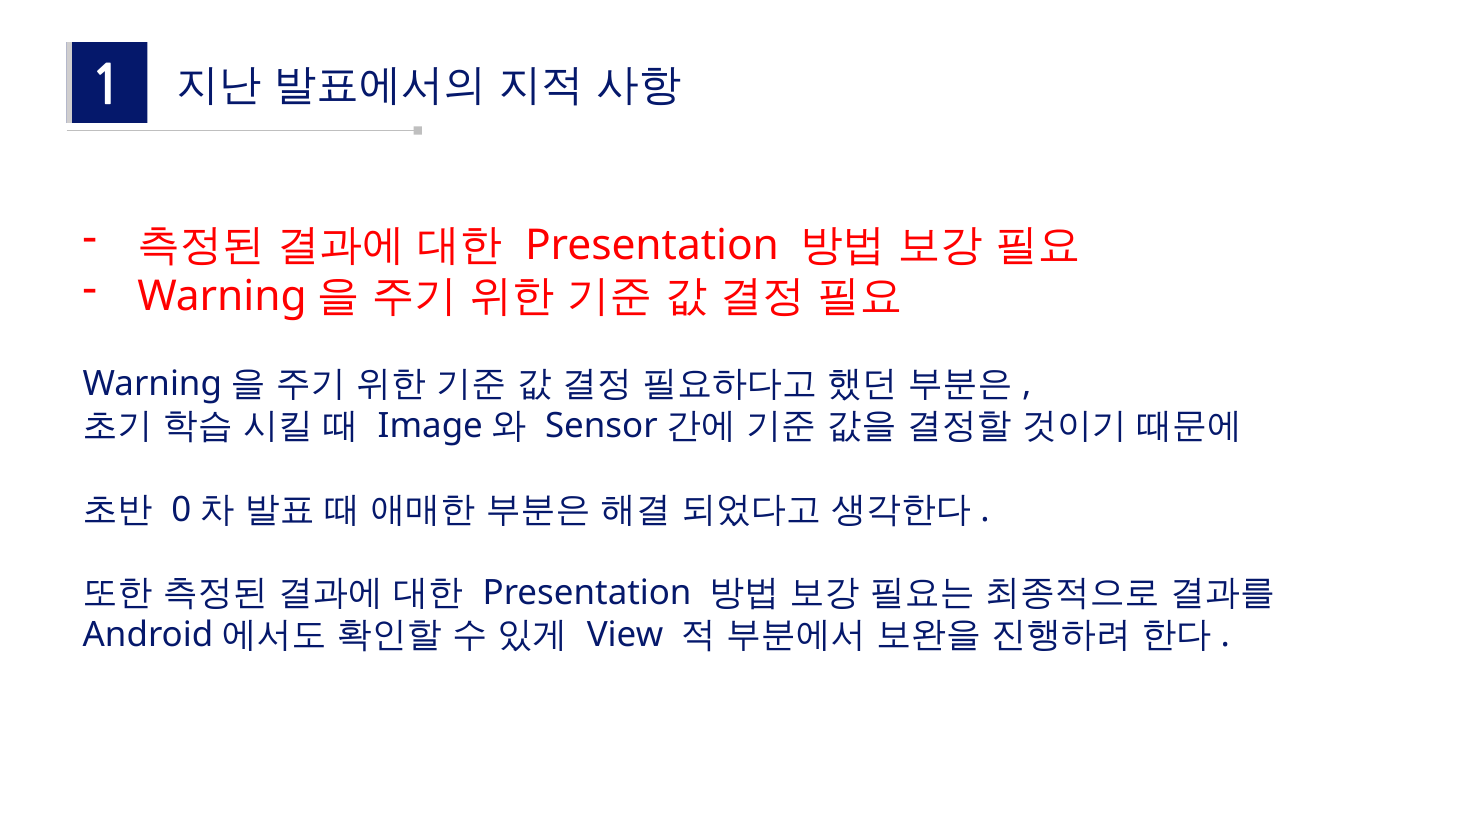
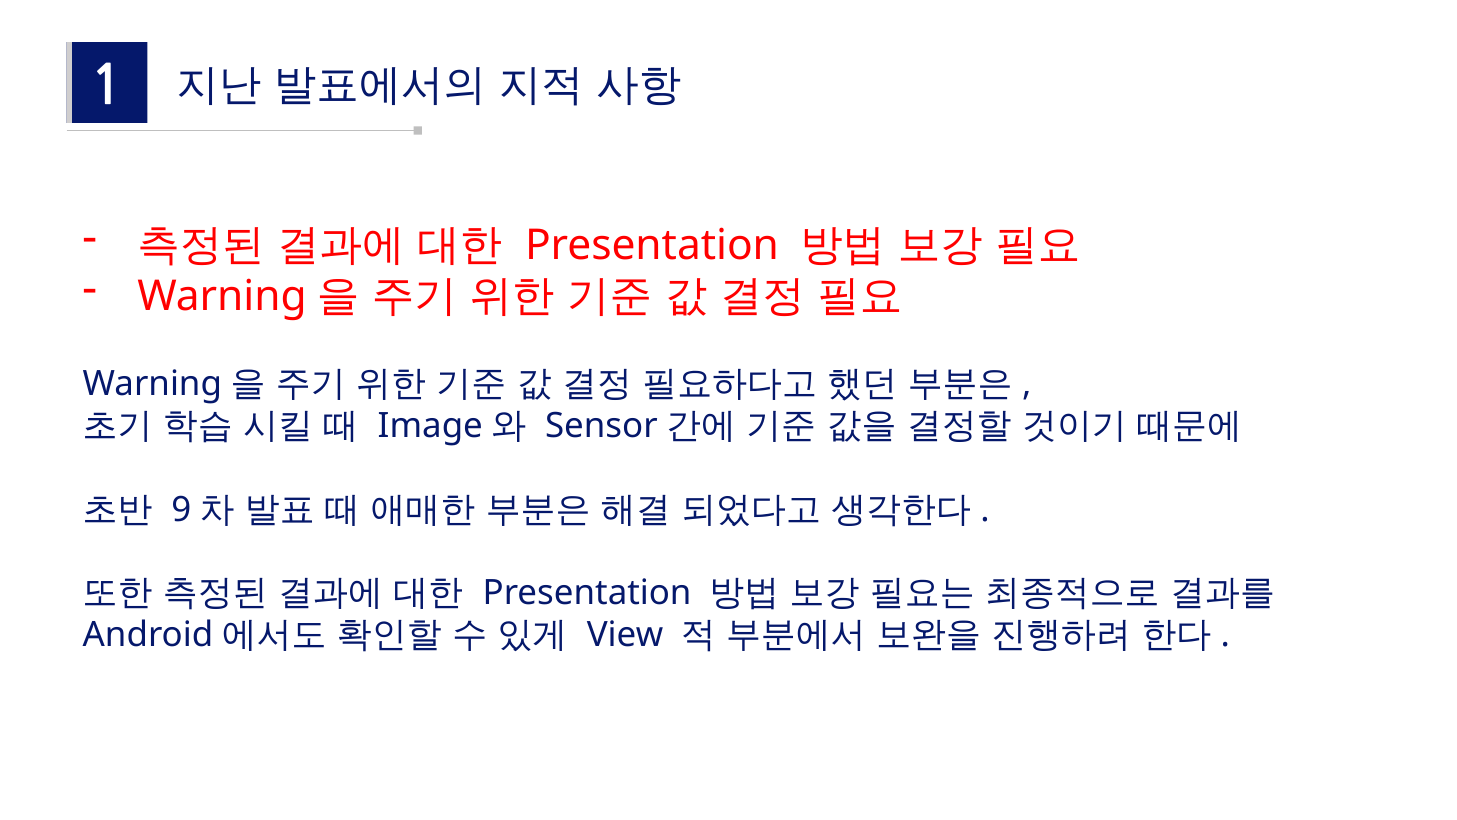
0: 0 -> 9
